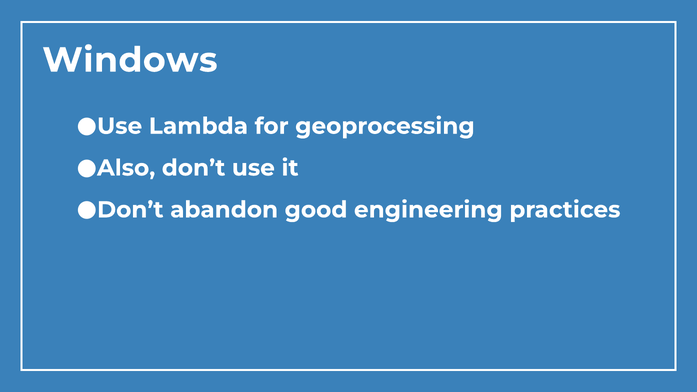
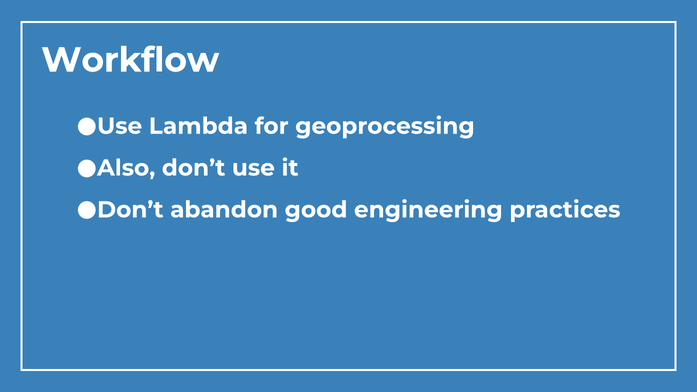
Windows: Windows -> Workflow
